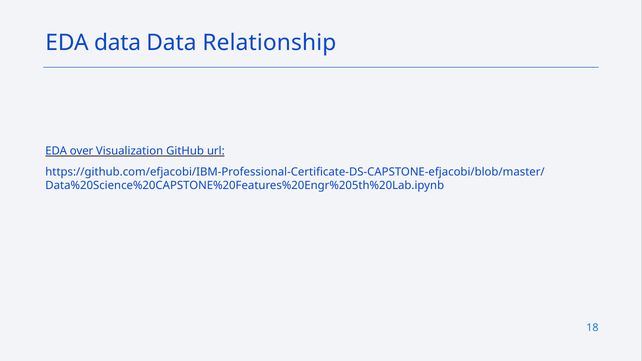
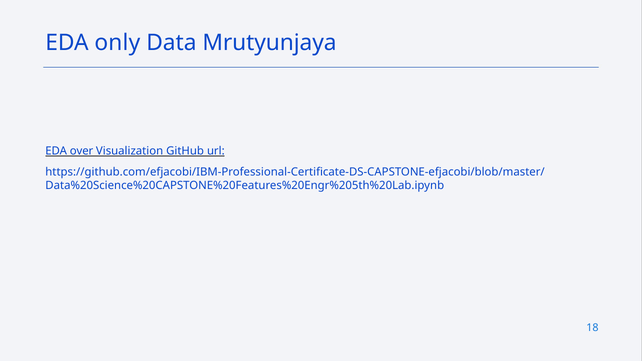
EDA data: data -> only
Relationship: Relationship -> Mrutyunjaya
